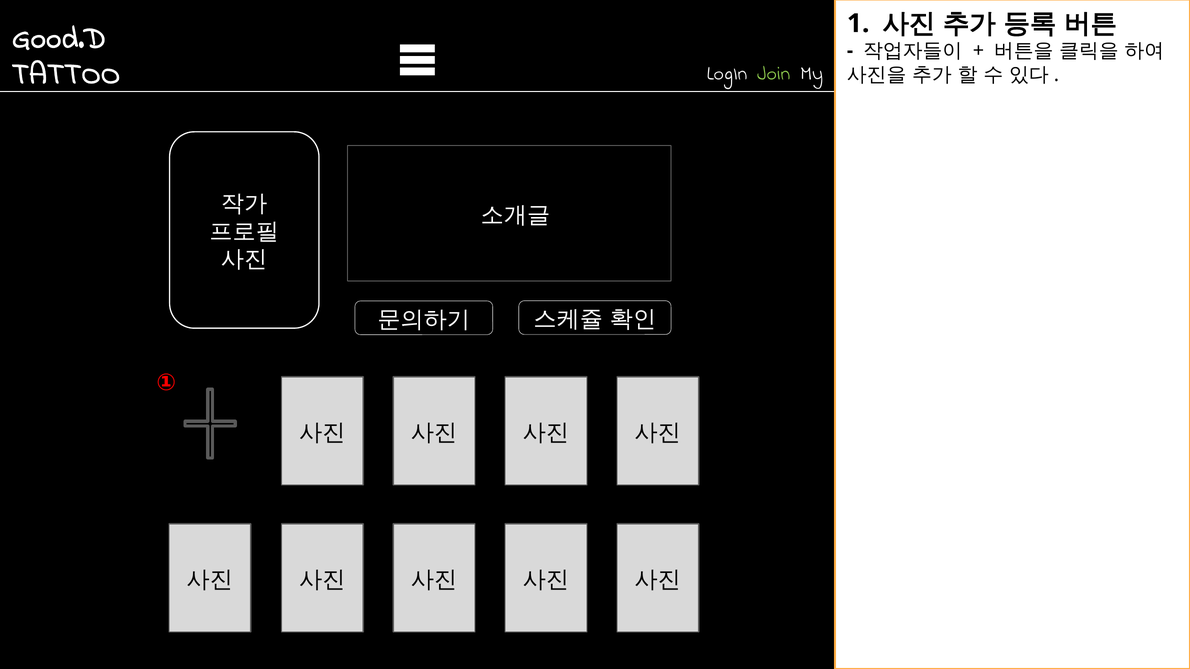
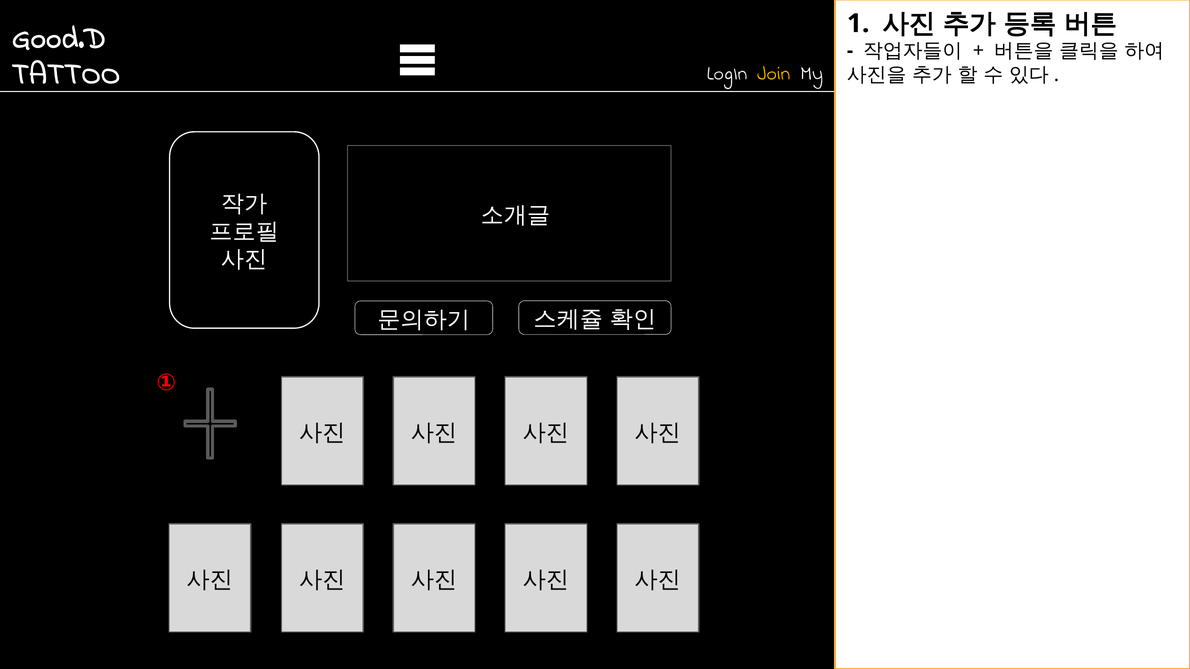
Join colour: light green -> yellow
